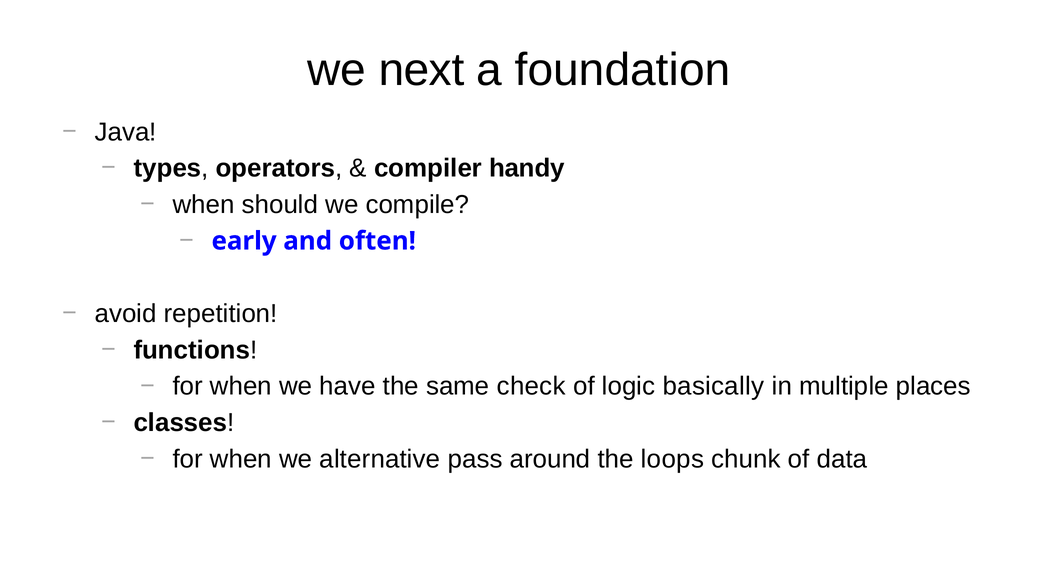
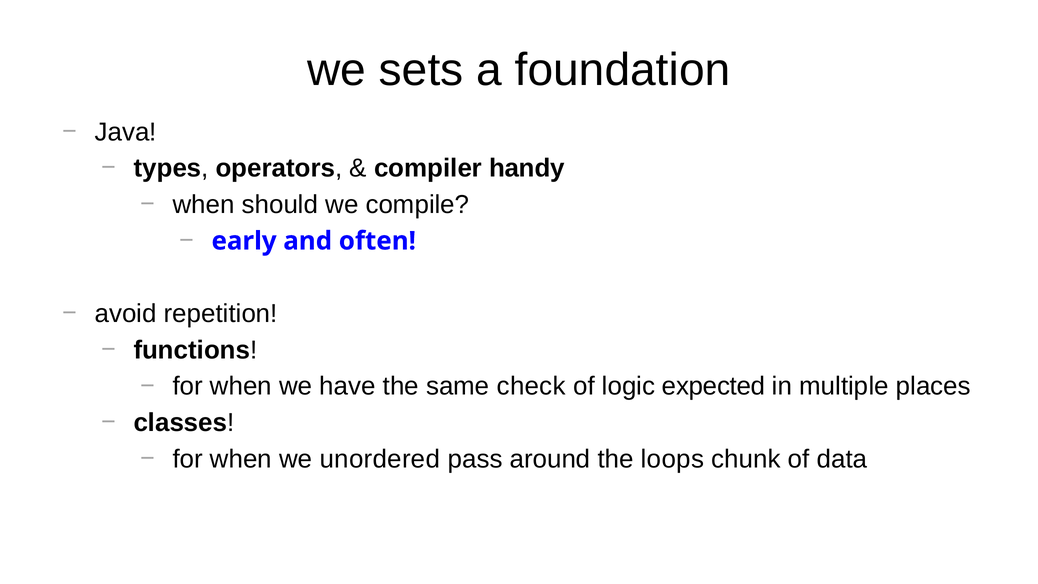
next: next -> sets
basically: basically -> expected
alternative: alternative -> unordered
